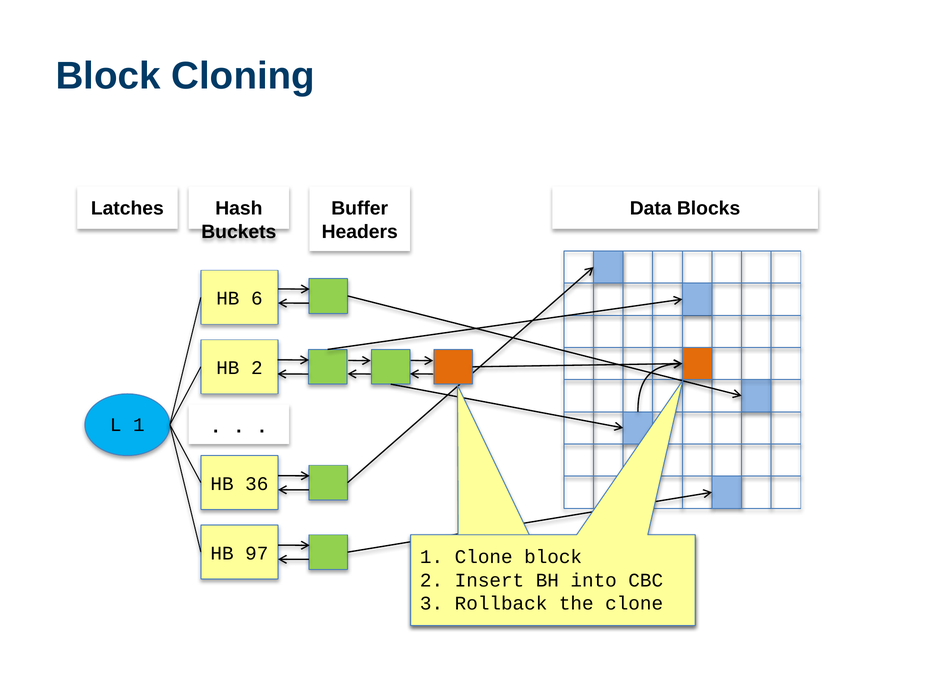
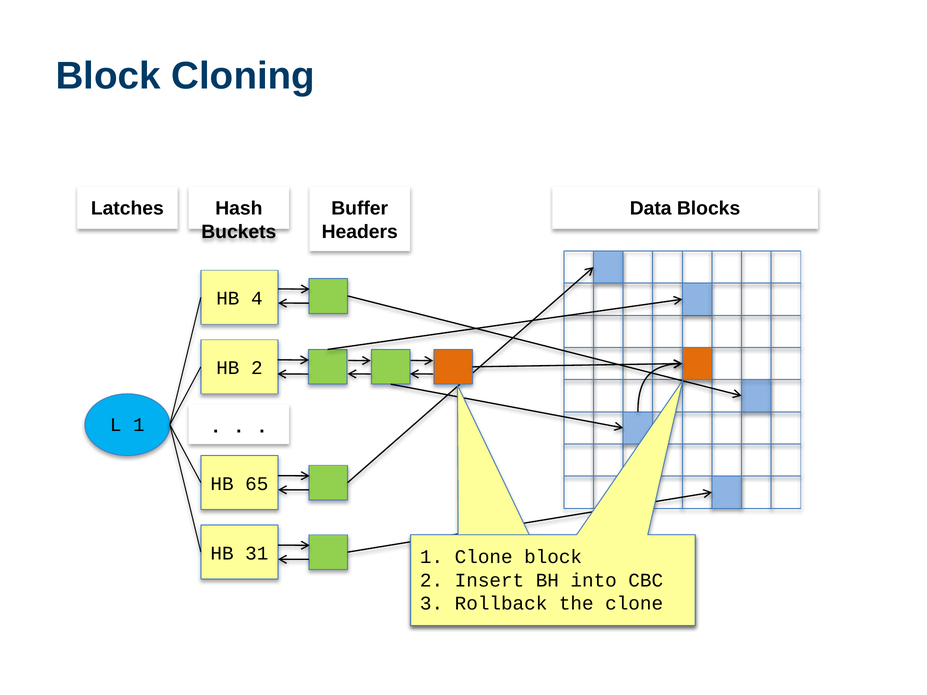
6: 6 -> 4
36: 36 -> 65
97: 97 -> 31
